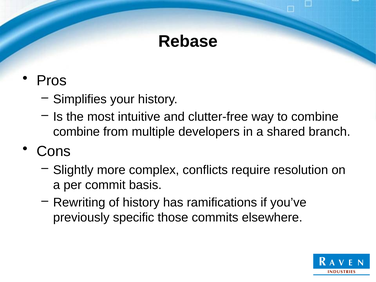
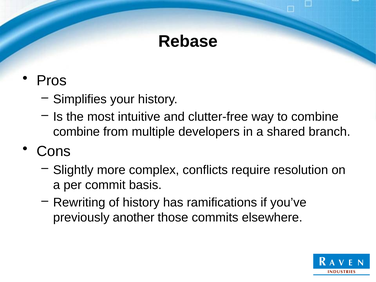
specific: specific -> another
